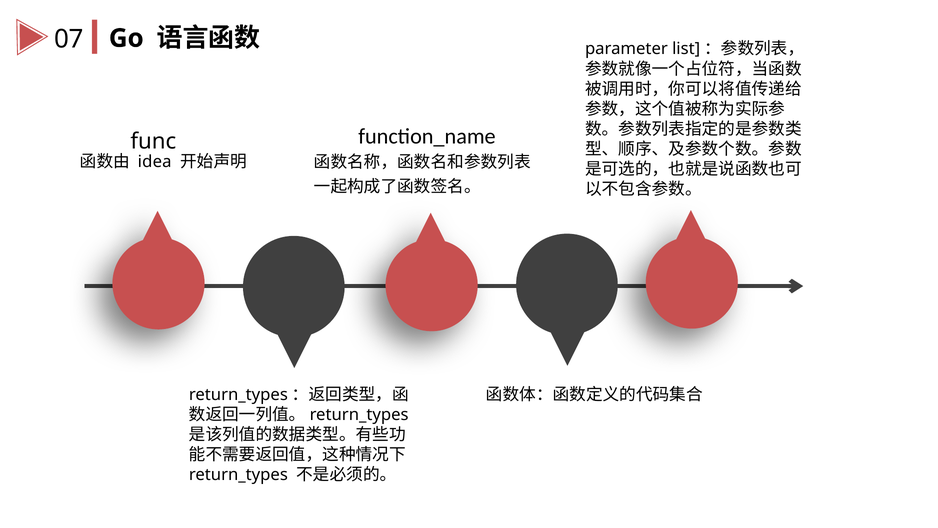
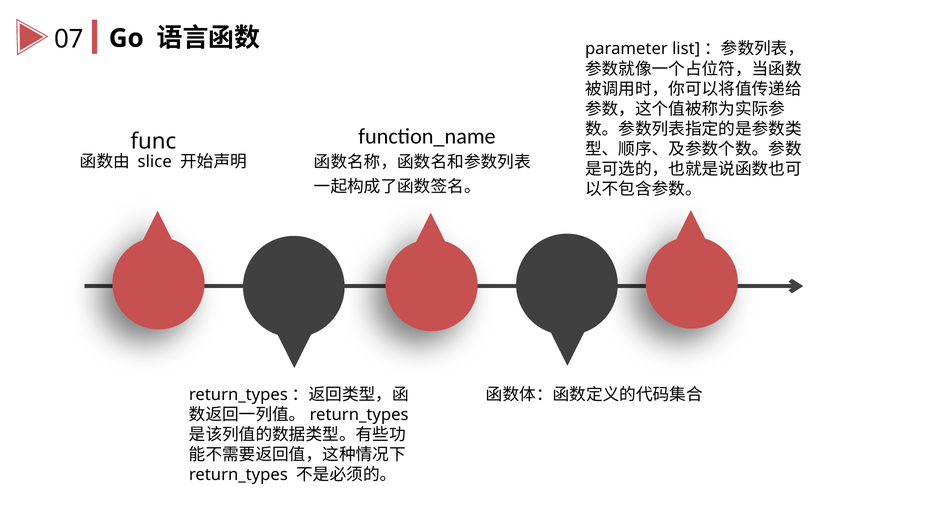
idea: idea -> slice
